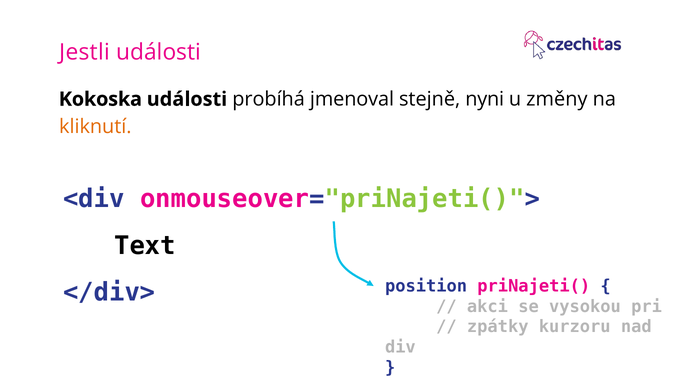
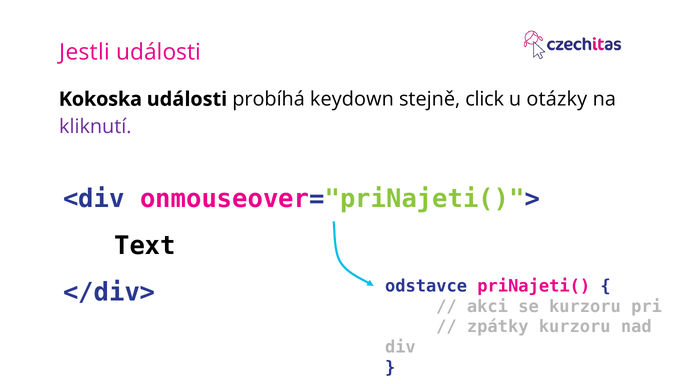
jmenoval: jmenoval -> keydown
nyni: nyni -> click
změny: změny -> otázky
kliknutí colour: orange -> purple
position: position -> odstavce
se vysokou: vysokou -> kurzoru
